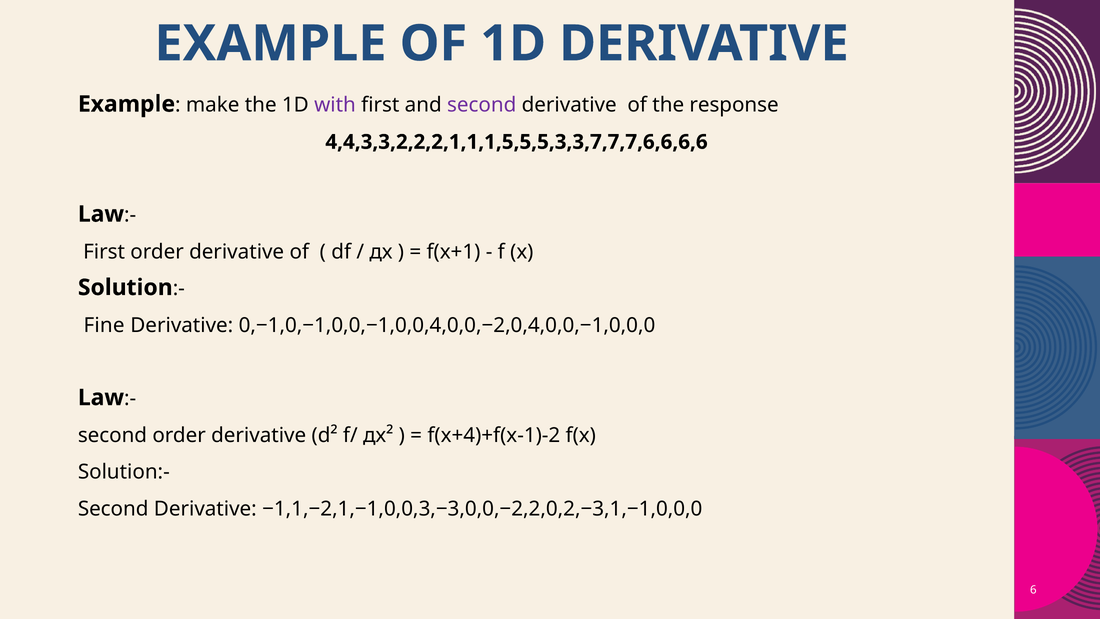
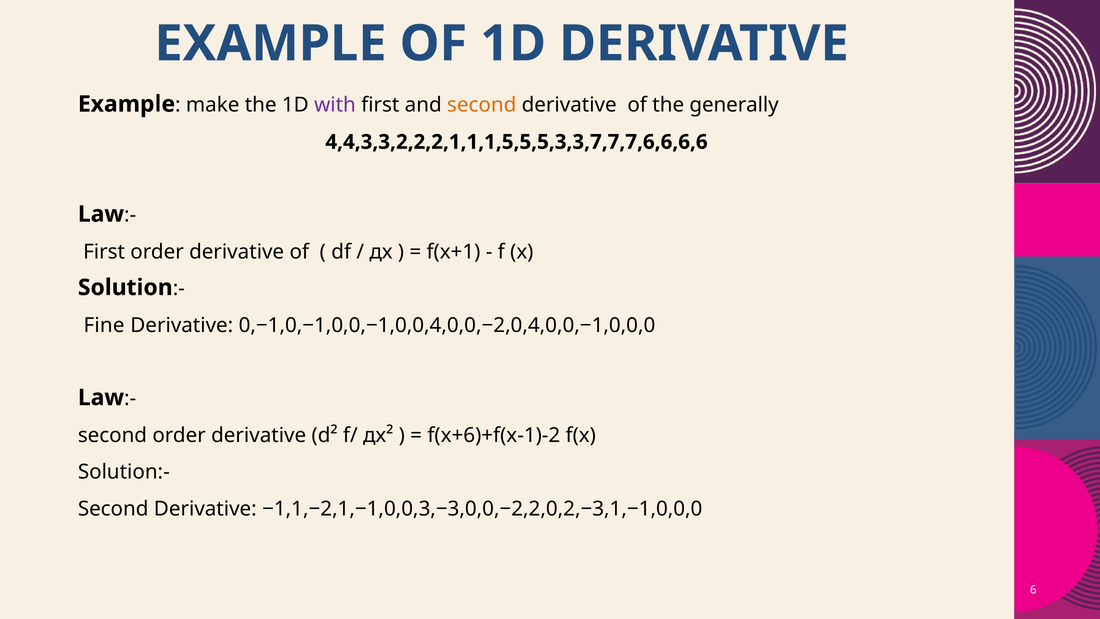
second at (482, 105) colour: purple -> orange
response: response -> generally
f(x+4)+f(x-1)-2: f(x+4)+f(x-1)-2 -> f(x+6)+f(x-1)-2
